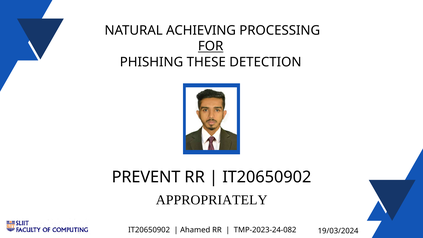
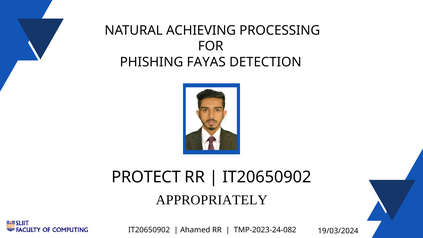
FOR underline: present -> none
THESE: THESE -> FAYAS
PREVENT: PREVENT -> PROTECT
